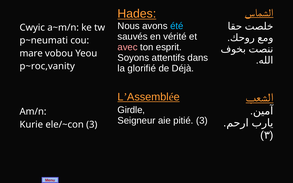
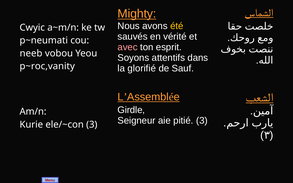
Hades: Hades -> Mighty
été colour: light blue -> yellow
mare: mare -> neeb
Déjà: Déjà -> Sauf
